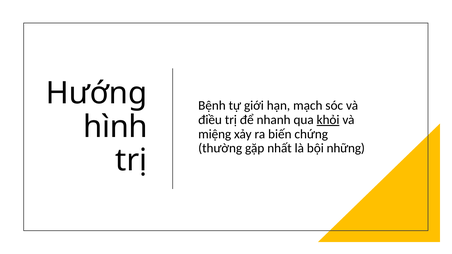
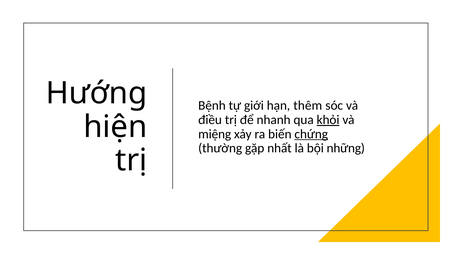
mạch: mạch -> thêm
hình: hình -> hiện
chứng underline: none -> present
